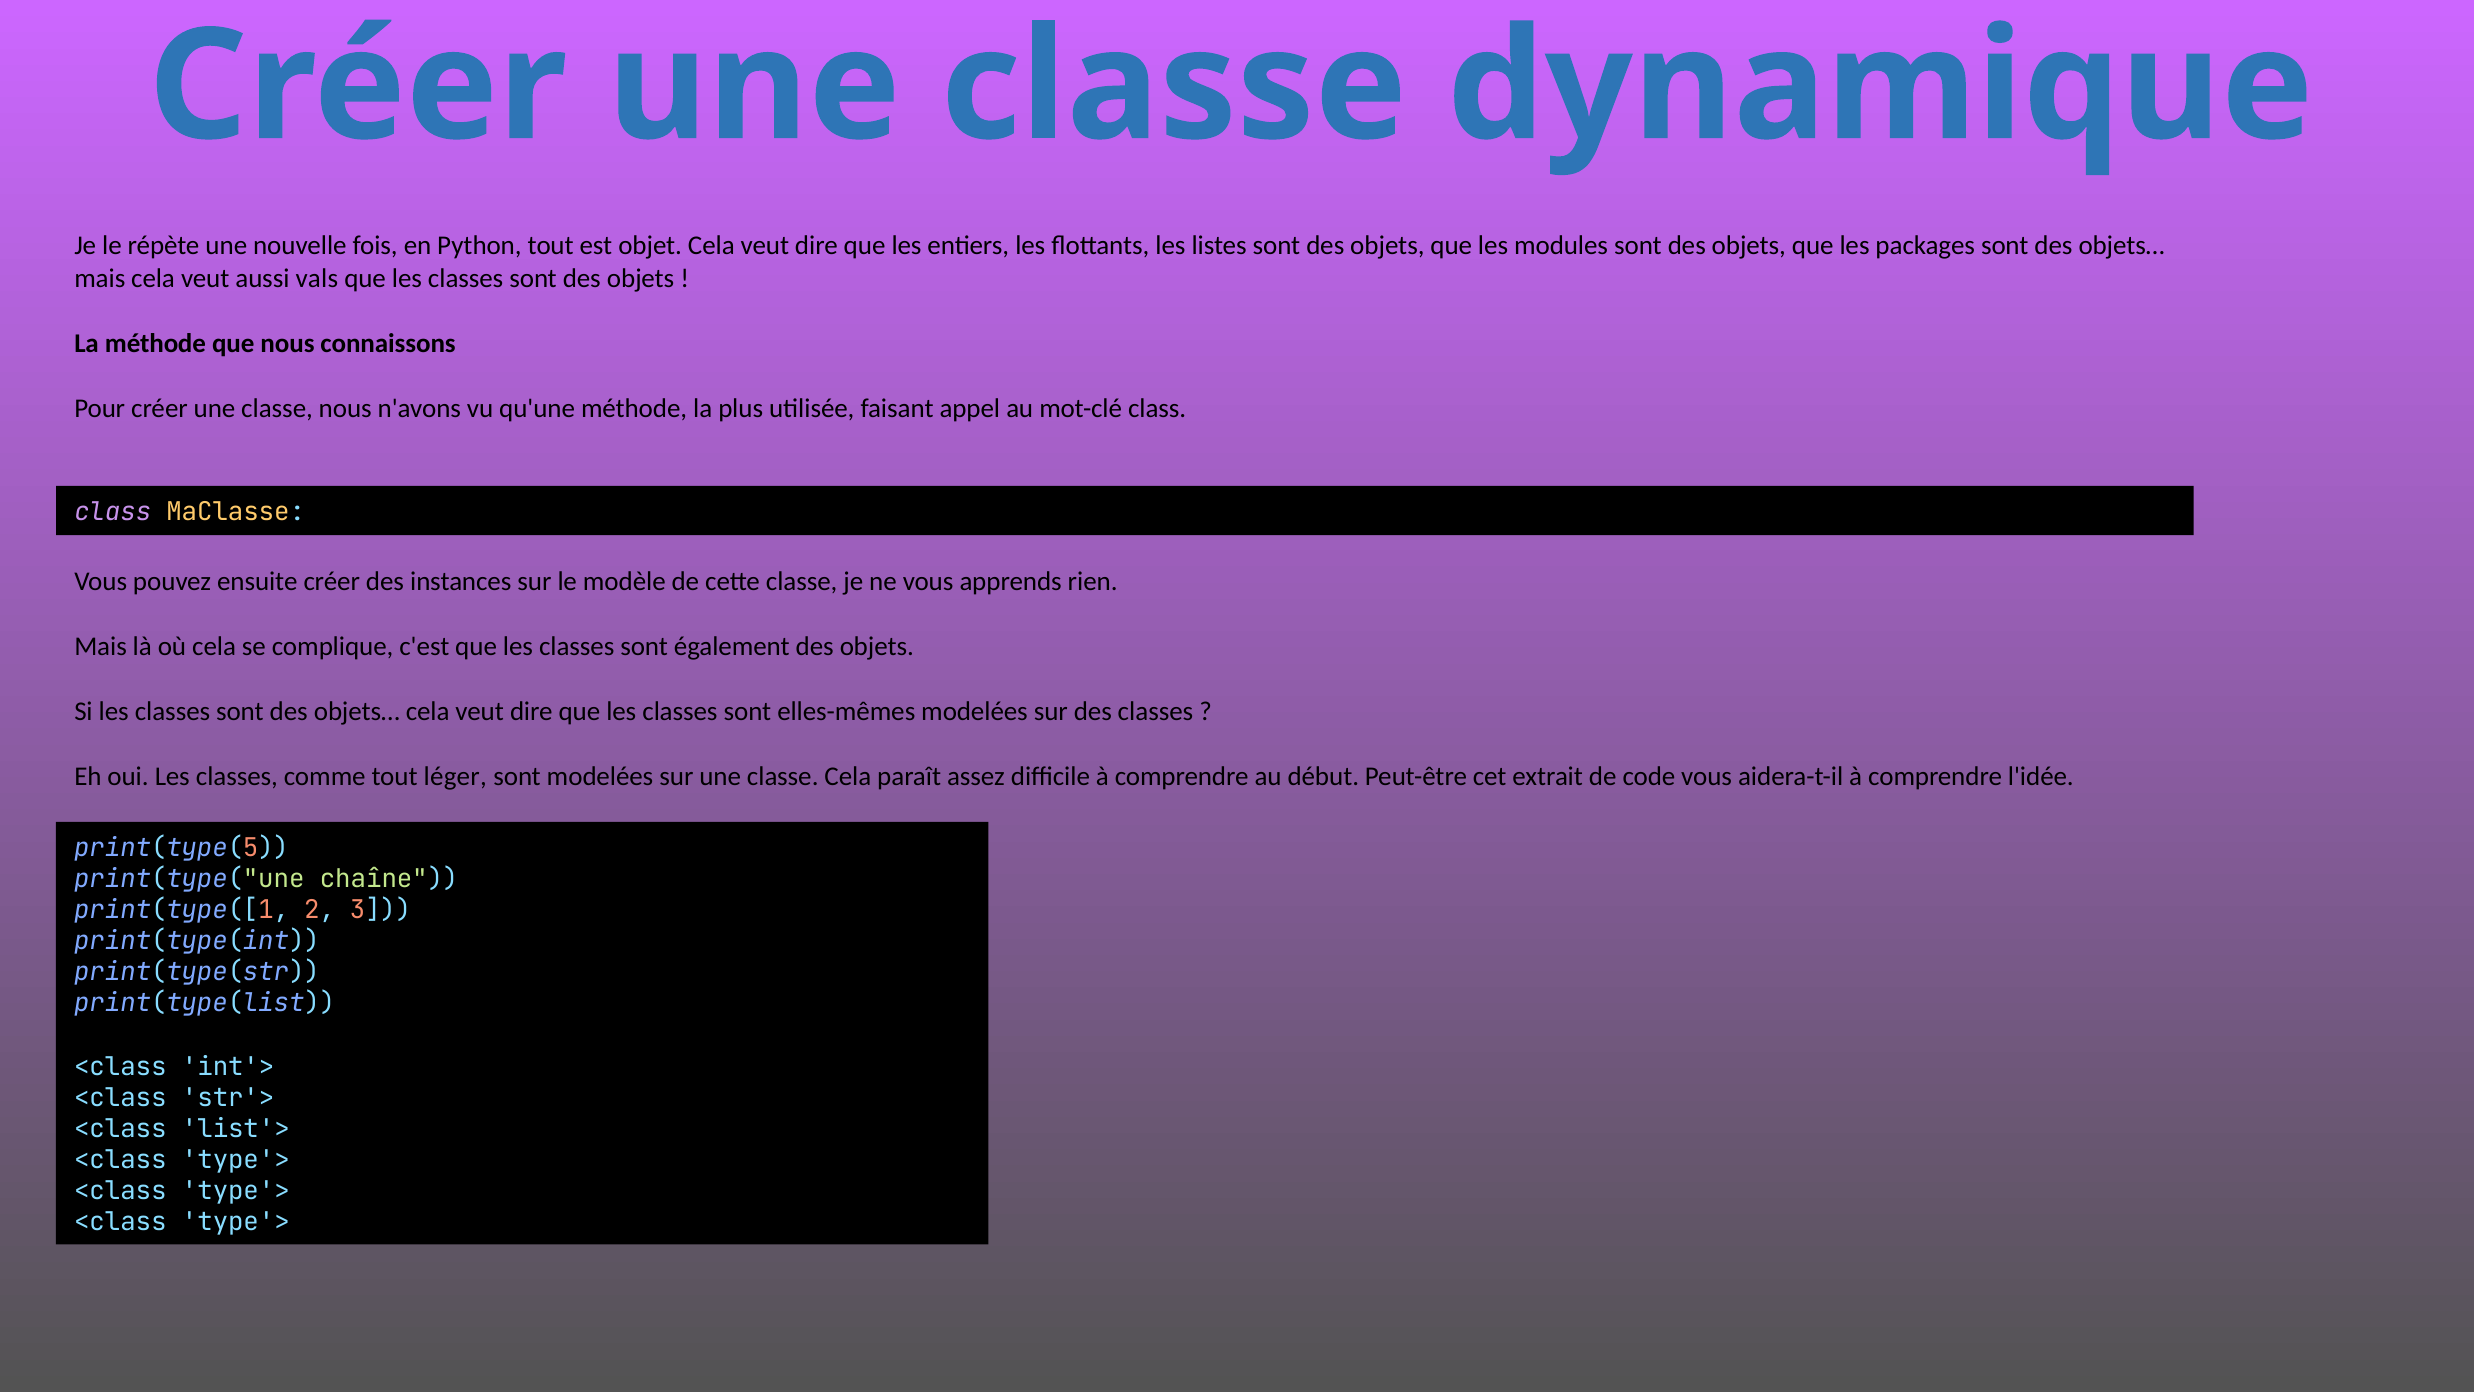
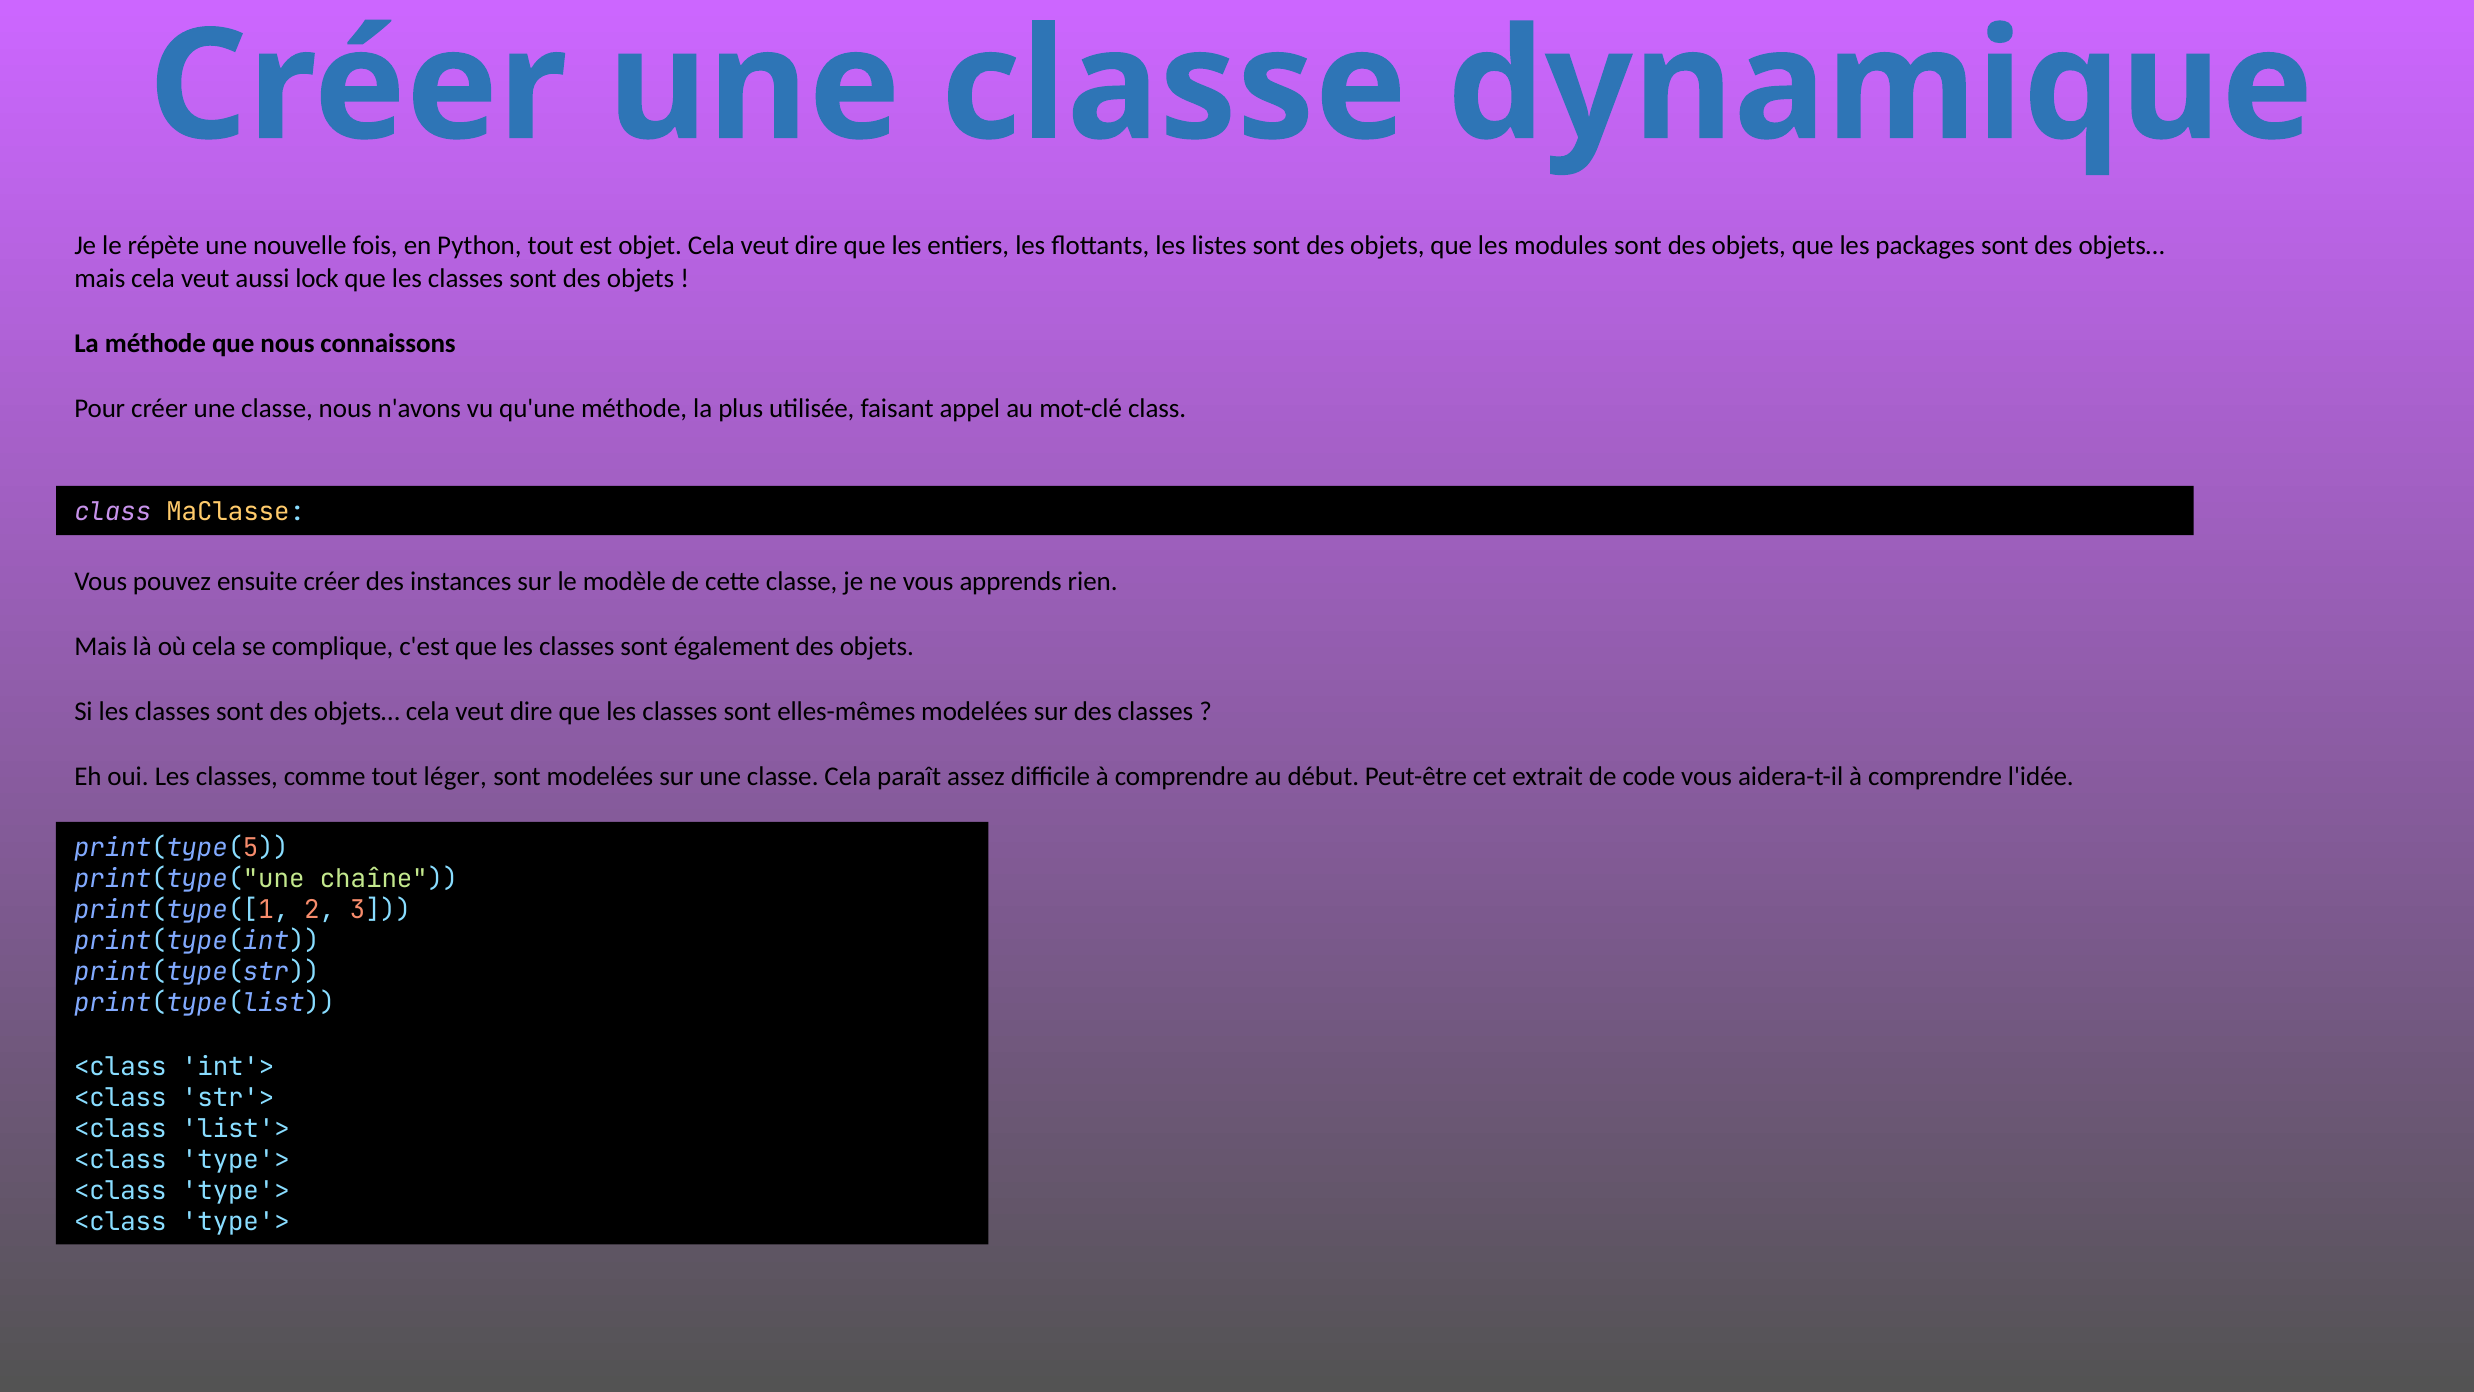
vals: vals -> lock
